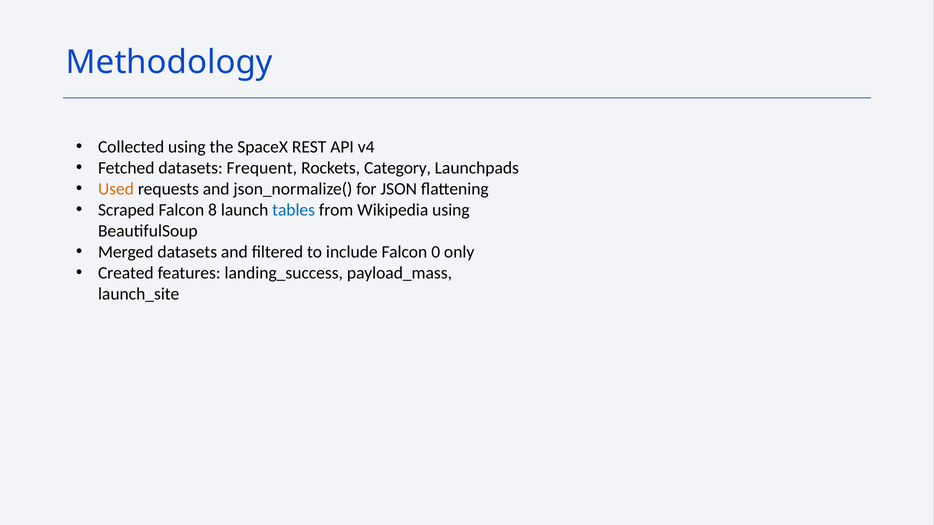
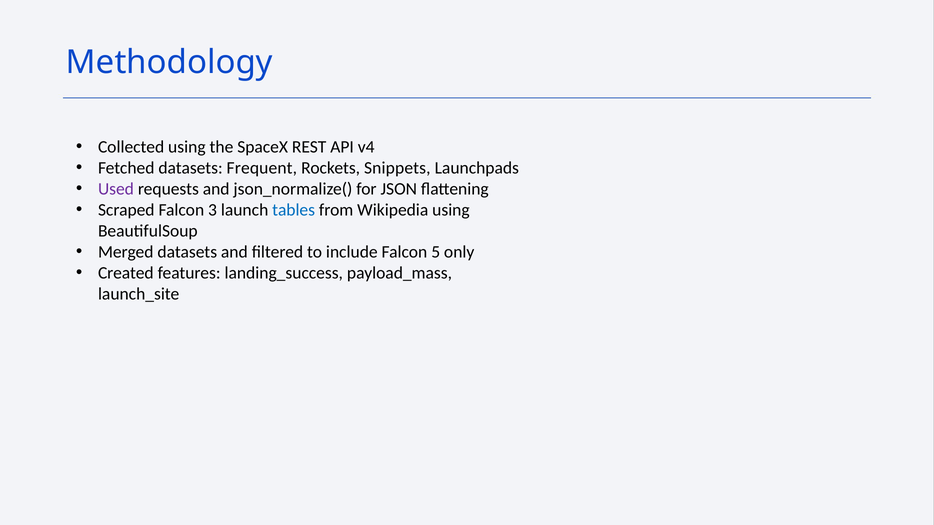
Category: Category -> Snippets
Used colour: orange -> purple
8: 8 -> 3
0: 0 -> 5
